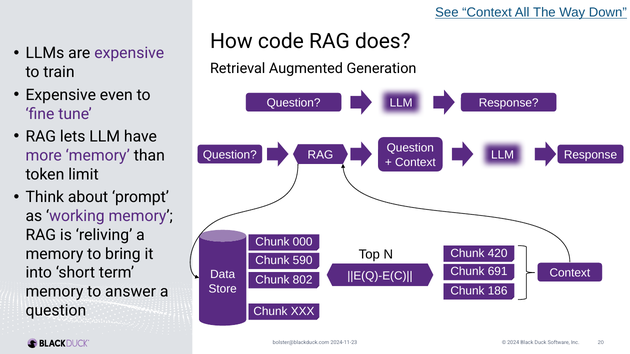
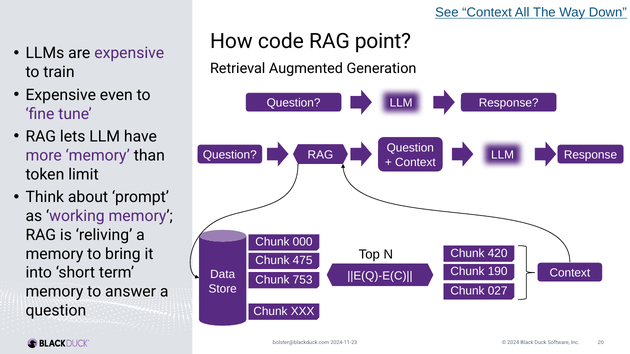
does: does -> point
590: 590 -> 475
691: 691 -> 190
802: 802 -> 753
186: 186 -> 027
